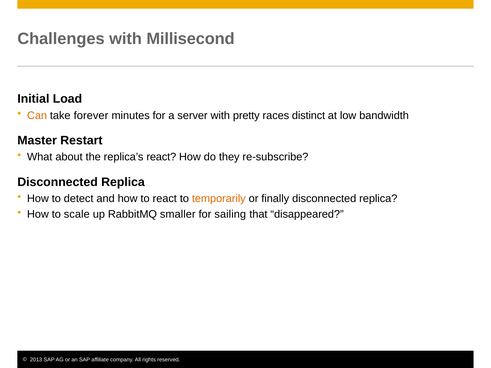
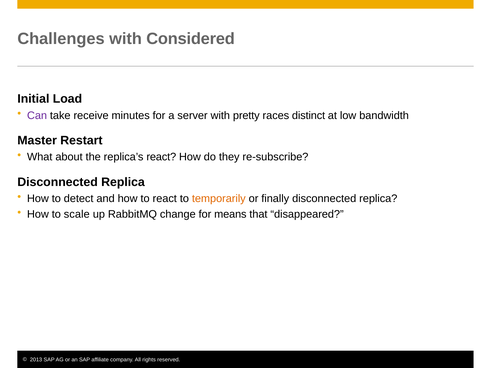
Millisecond: Millisecond -> Considered
Can colour: orange -> purple
forever: forever -> receive
smaller: smaller -> change
sailing: sailing -> means
